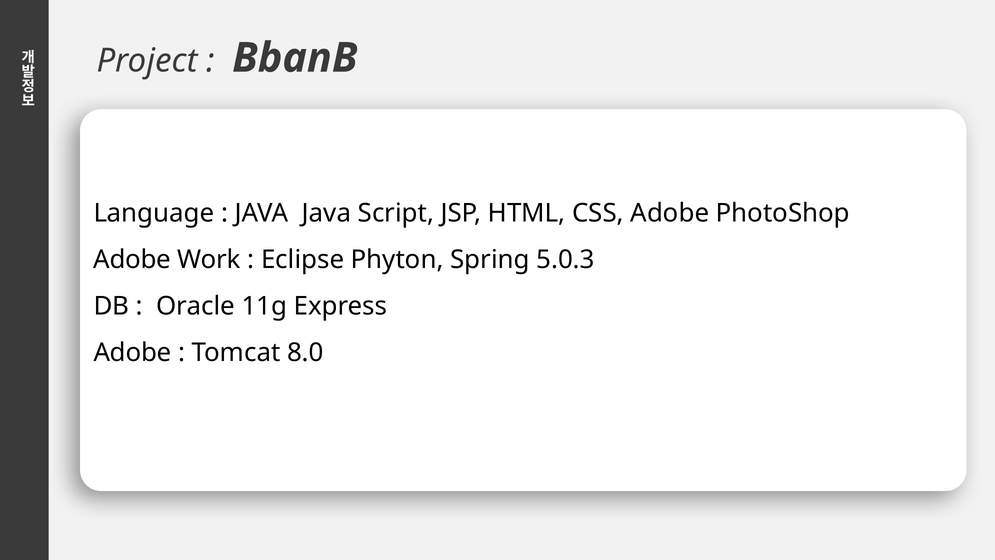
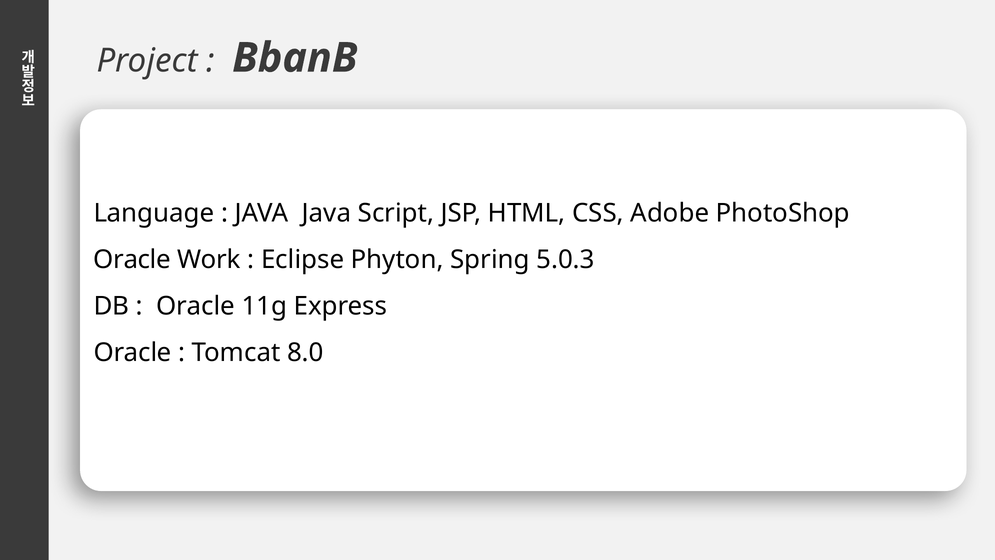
Adobe at (132, 259): Adobe -> Oracle
Adobe at (133, 353): Adobe -> Oracle
